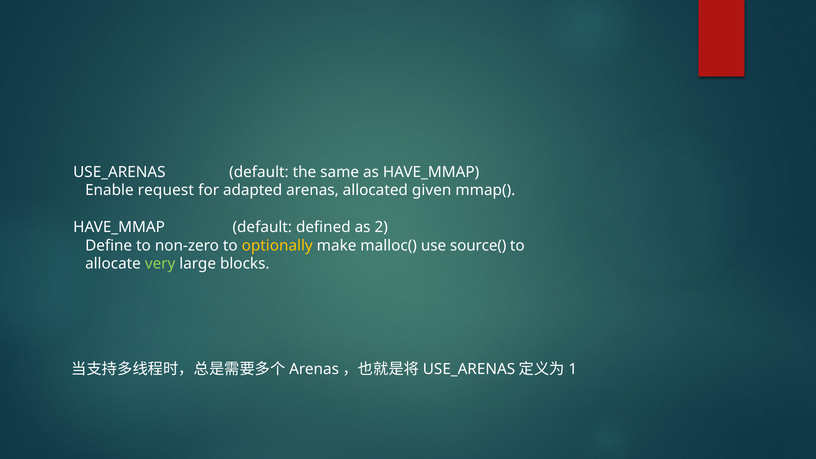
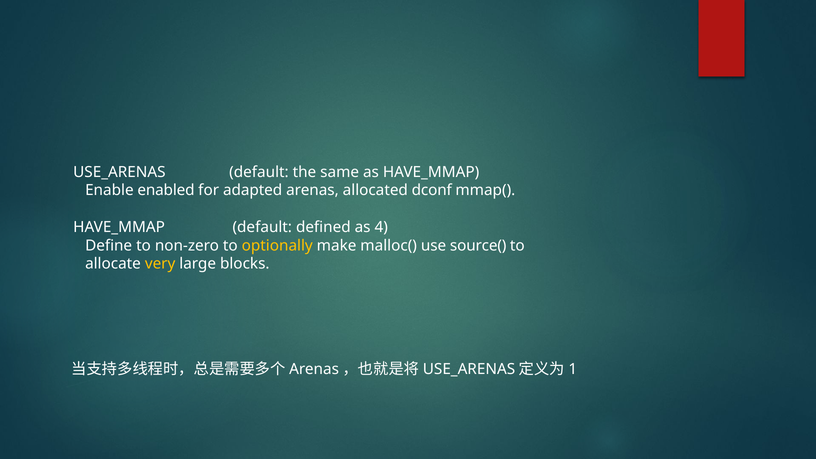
request: request -> enabled
given: given -> dconf
2: 2 -> 4
very colour: light green -> yellow
